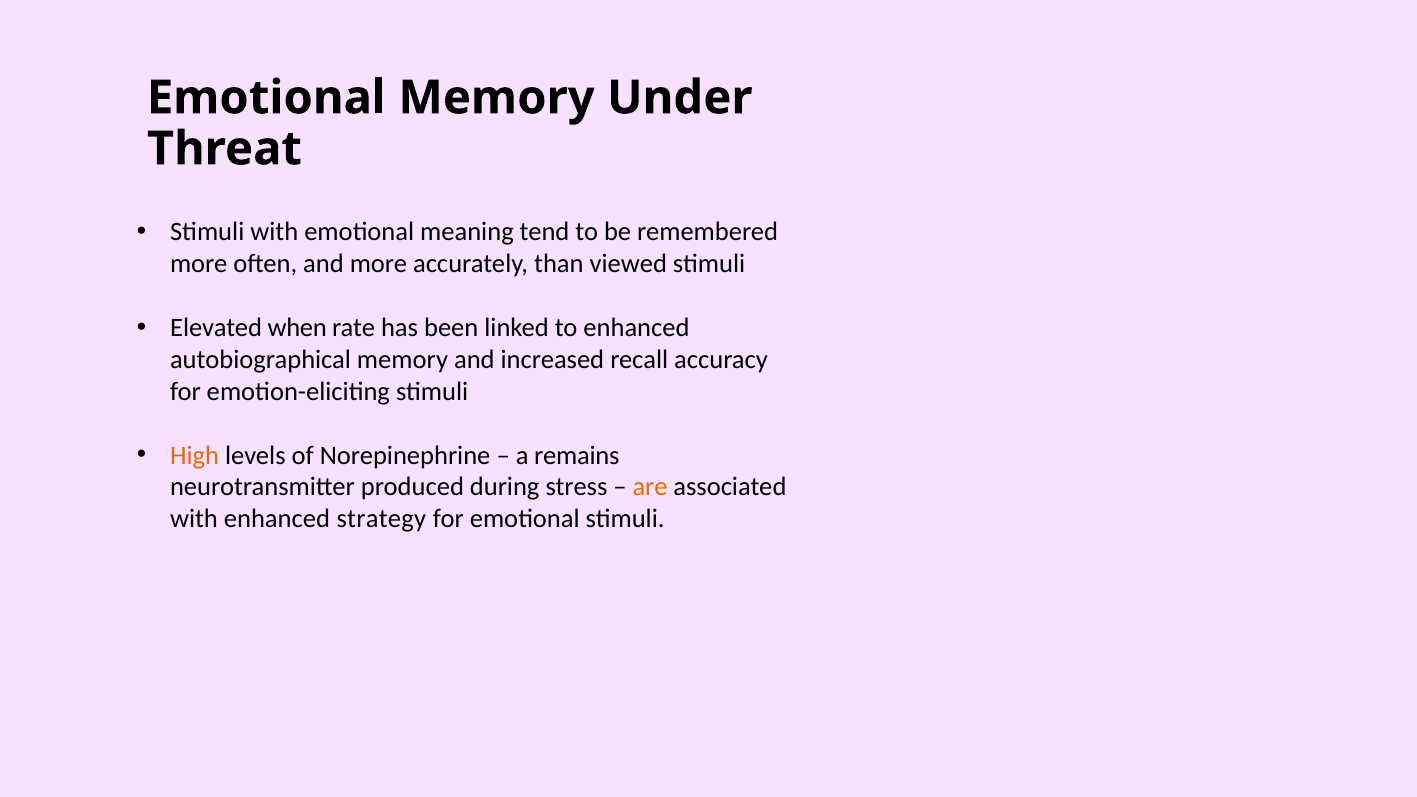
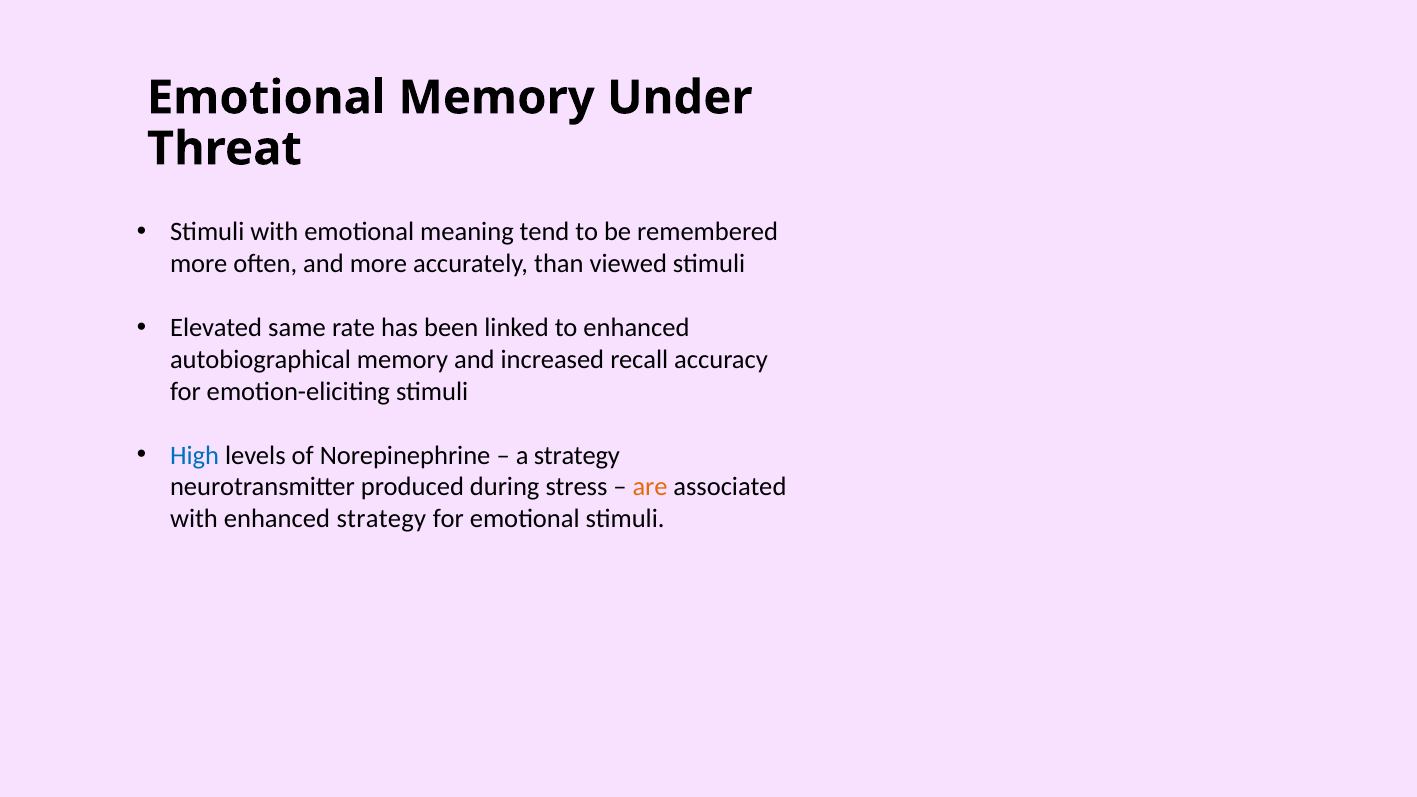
when: when -> same
High colour: orange -> blue
a remains: remains -> strategy
